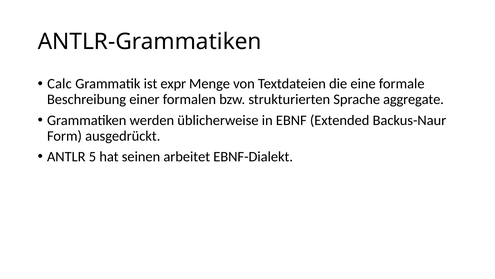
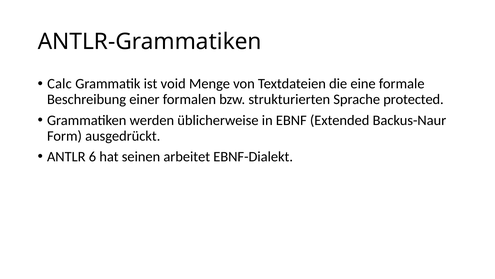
expr: expr -> void
aggregate: aggregate -> protected
5: 5 -> 6
